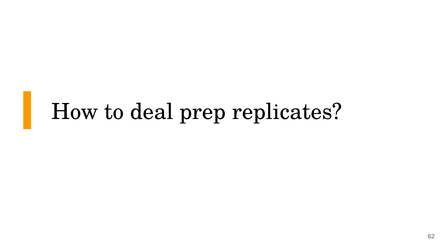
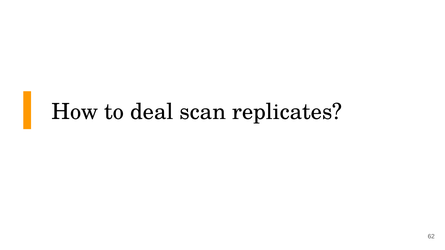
prep: prep -> scan
